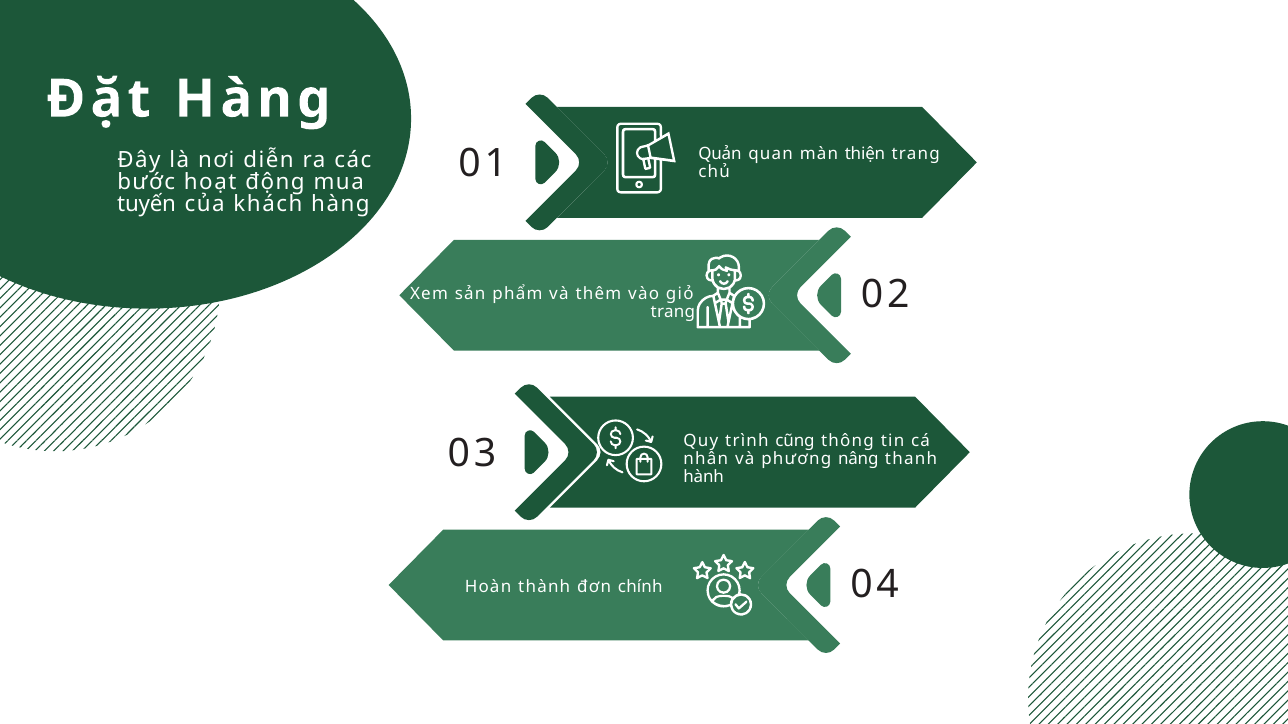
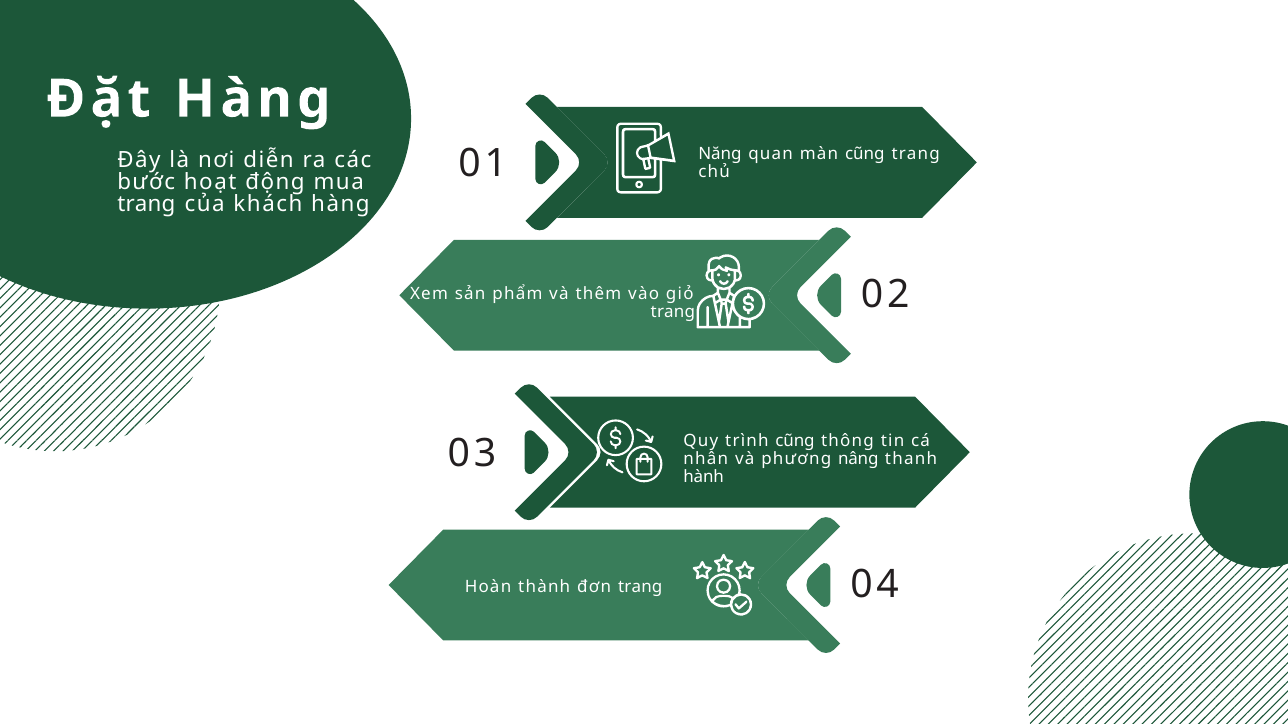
Quản: Quản -> Năng
màn thiện: thiện -> cũng
tuyến at (147, 204): tuyến -> trang
đơn chính: chính -> trang
